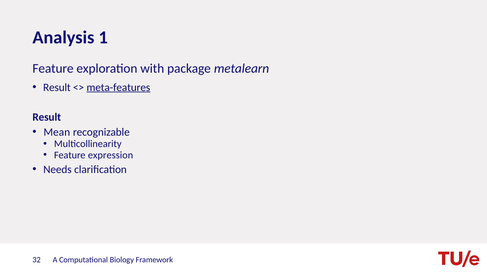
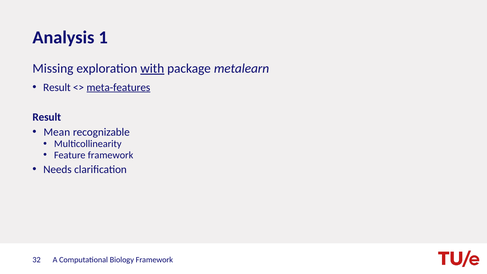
Feature at (53, 68): Feature -> Missing
with underline: none -> present
Feature expression: expression -> framework
